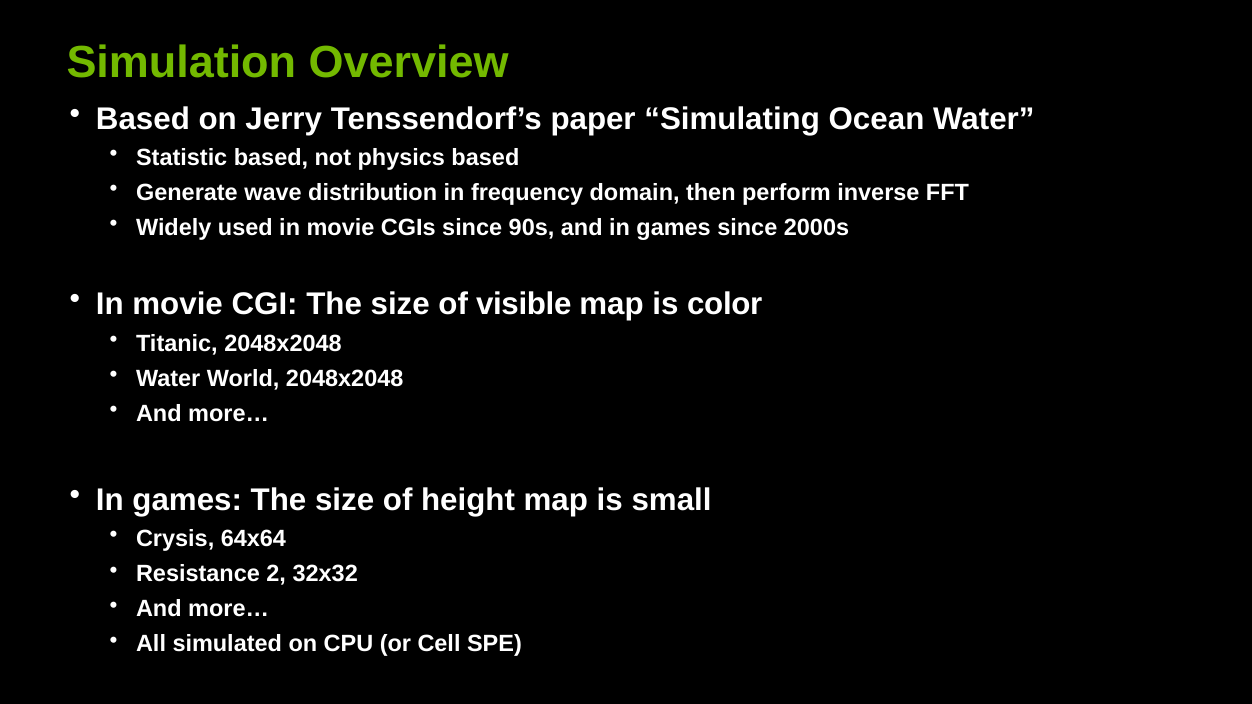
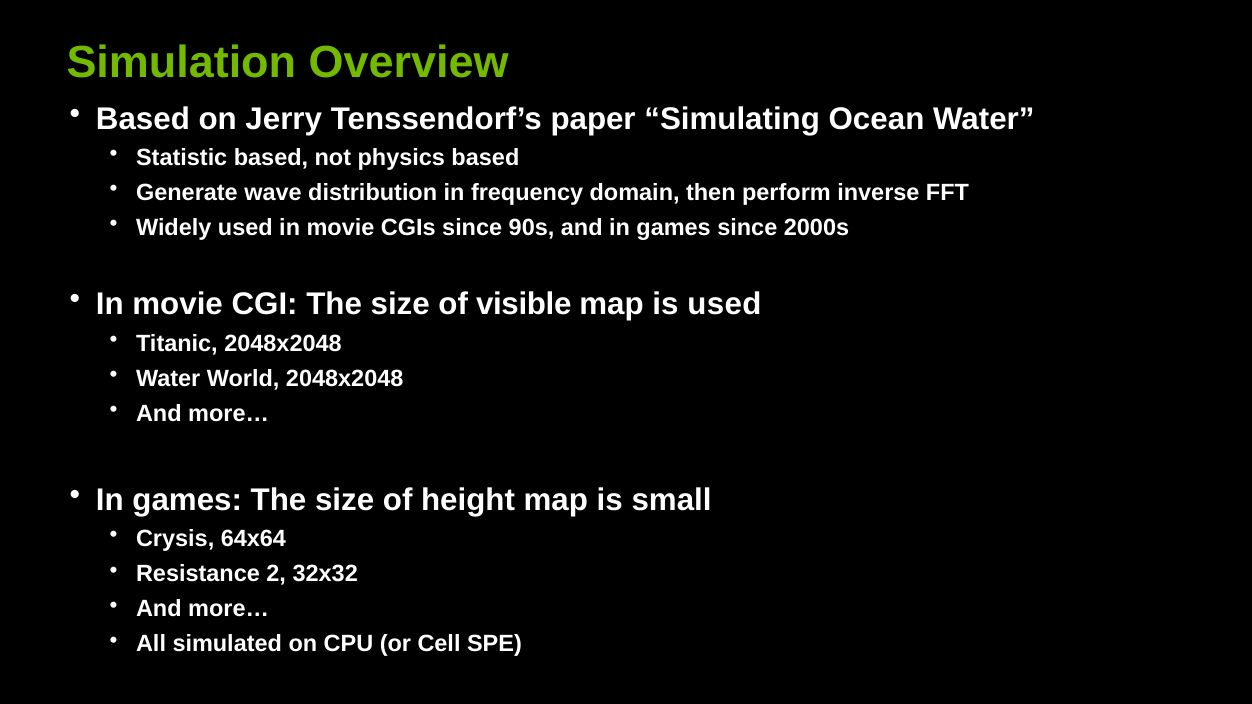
is color: color -> used
